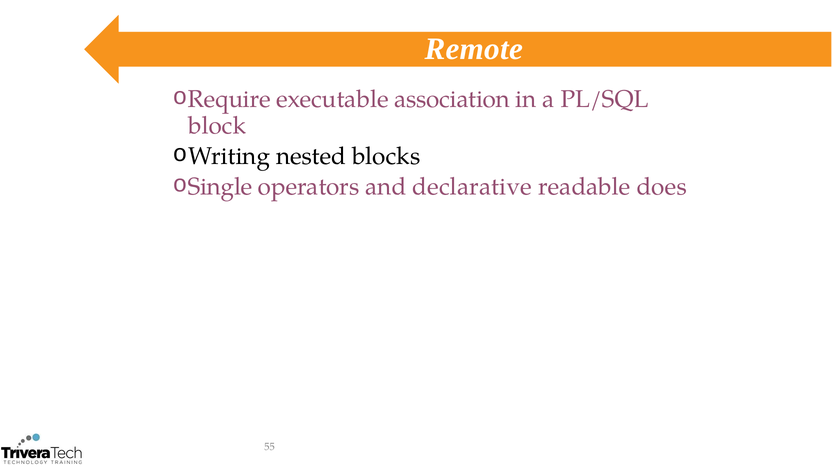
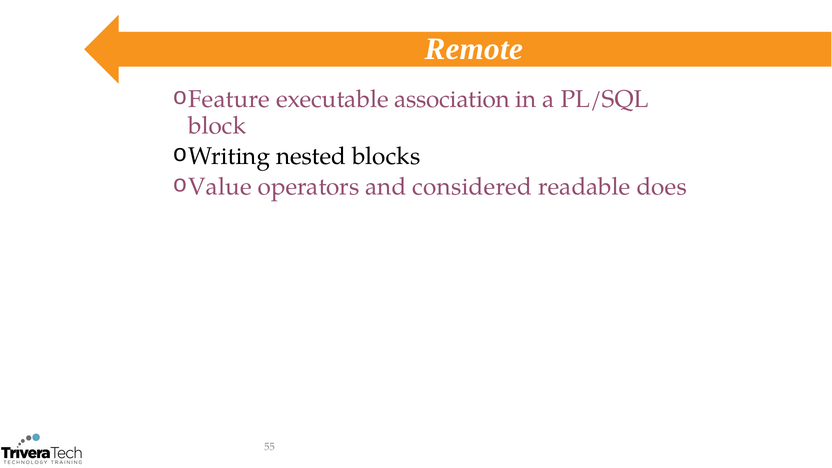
Require: Require -> Feature
Single: Single -> Value
declarative: declarative -> considered
